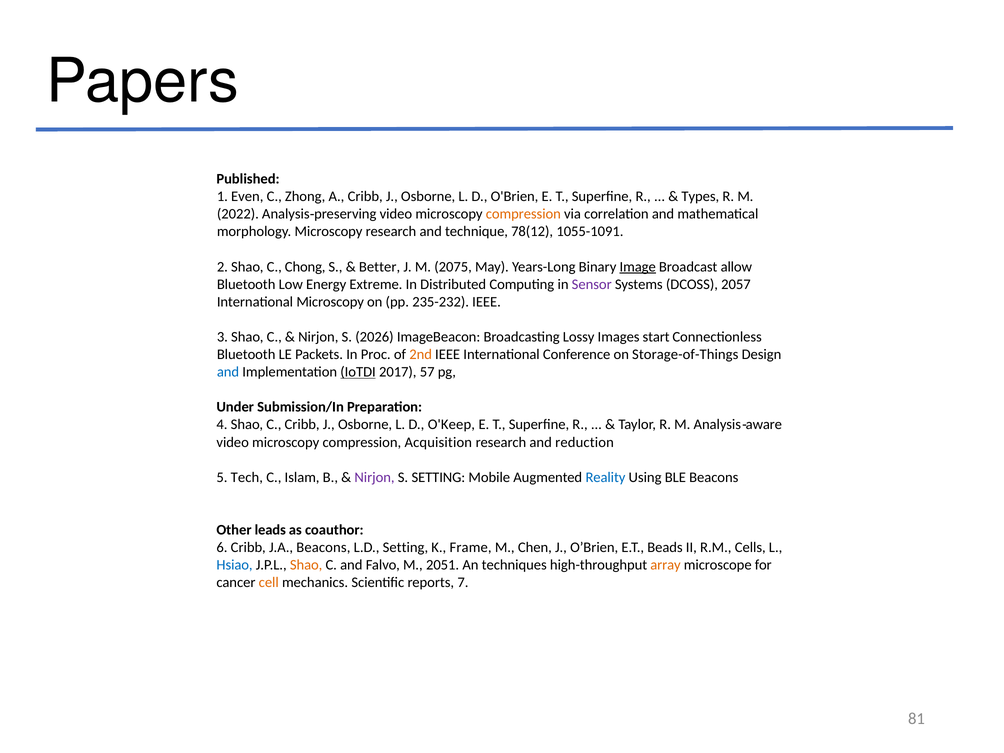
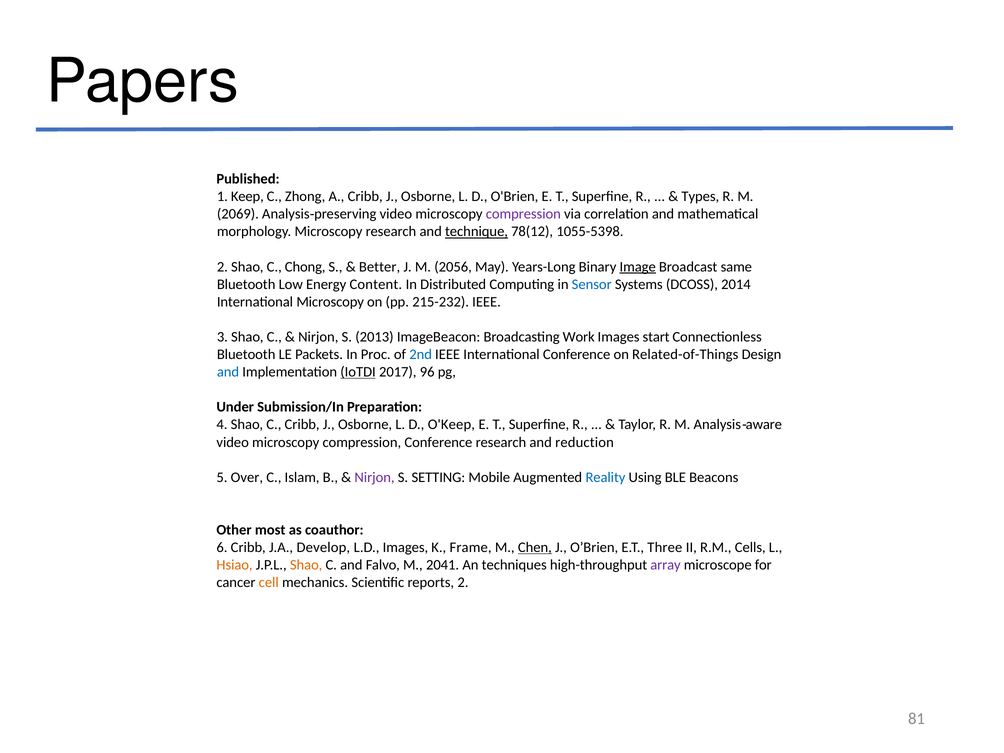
Even: Even -> Keep
2022: 2022 -> 2069
compression at (523, 214) colour: orange -> purple
technique underline: none -> present
1055-1091: 1055-1091 -> 1055-5398
2075: 2075 -> 2056
allow: allow -> same
Extreme: Extreme -> Content
Sensor colour: purple -> blue
2057: 2057 -> 2014
235-232: 235-232 -> 215-232
2026: 2026 -> 2013
Lossy: Lossy -> Work
2nd colour: orange -> blue
Storage-of-Things: Storage-of-Things -> Related-of-Things
57: 57 -> 96
compression Acquisition: Acquisition -> Conference
Tech: Tech -> Over
leads: leads -> most
J.A Beacons: Beacons -> Develop
L.D Setting: Setting -> Images
Chen underline: none -> present
Beads: Beads -> Three
Hsiao colour: blue -> orange
2051: 2051 -> 2041
array colour: orange -> purple
reports 7: 7 -> 2
